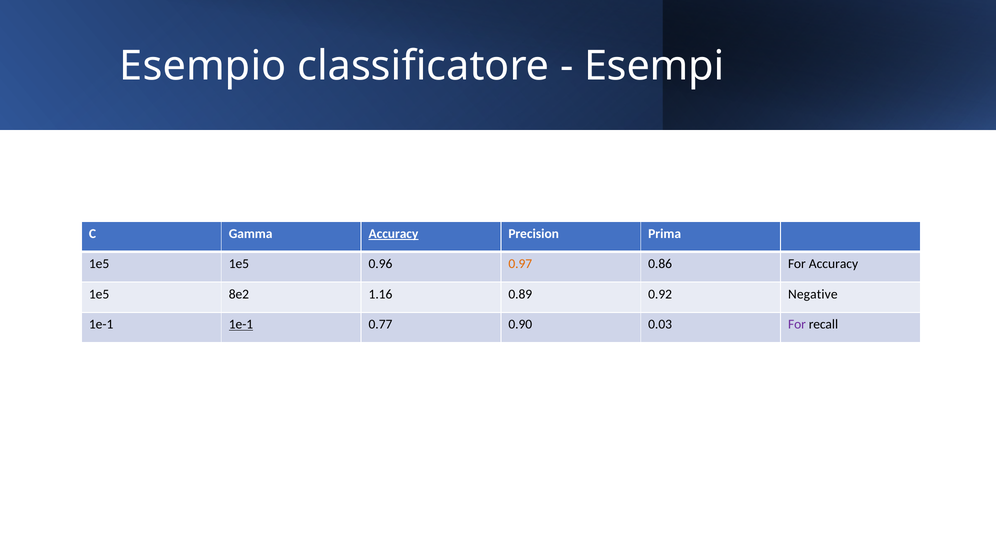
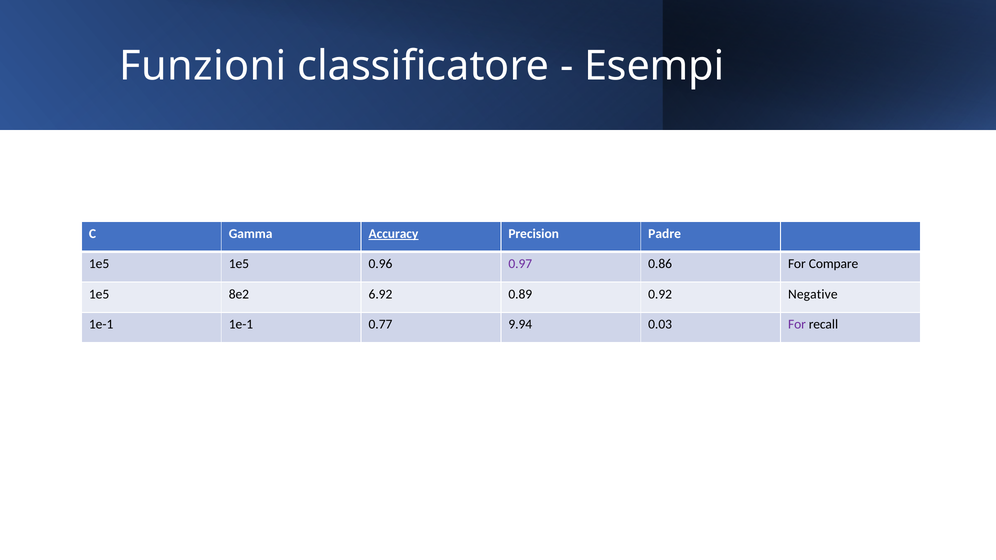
Esempio: Esempio -> Funzioni
Prima: Prima -> Padre
0.97 colour: orange -> purple
For Accuracy: Accuracy -> Compare
1.16: 1.16 -> 6.92
1e-1 at (241, 325) underline: present -> none
0.90: 0.90 -> 9.94
